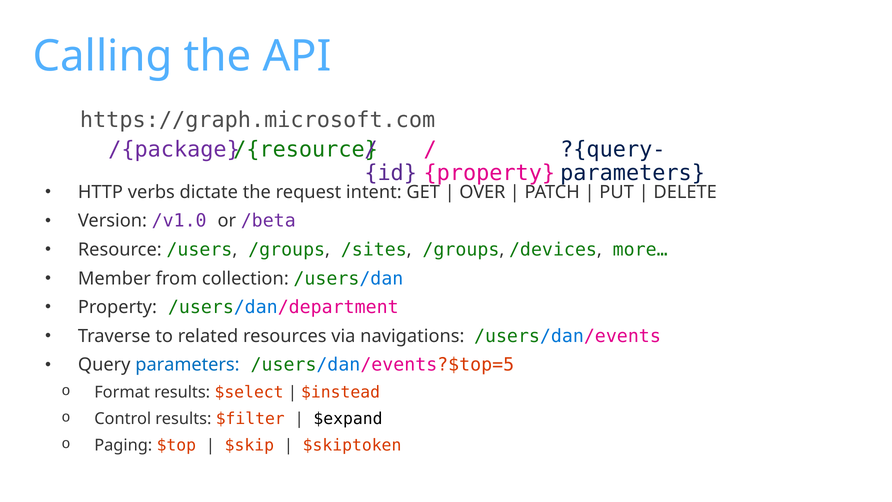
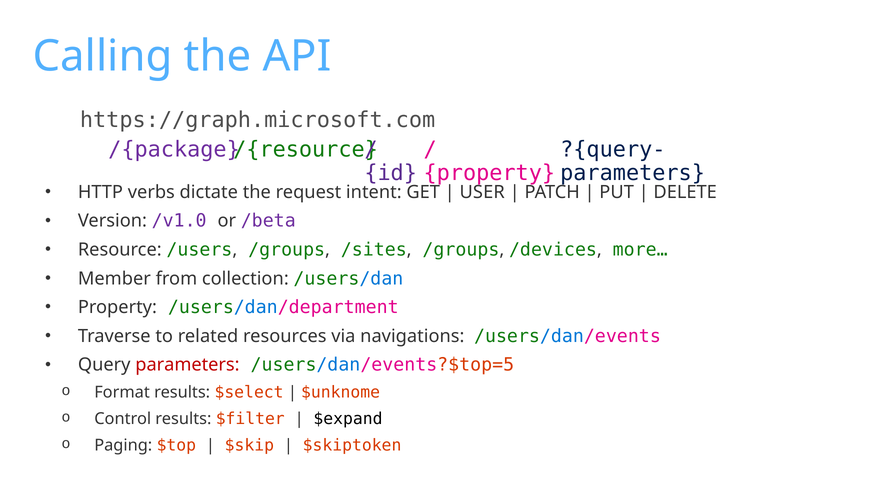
OVER: OVER -> USER
parameters at (187, 365) colour: blue -> red
$instead: $instead -> $unknome
